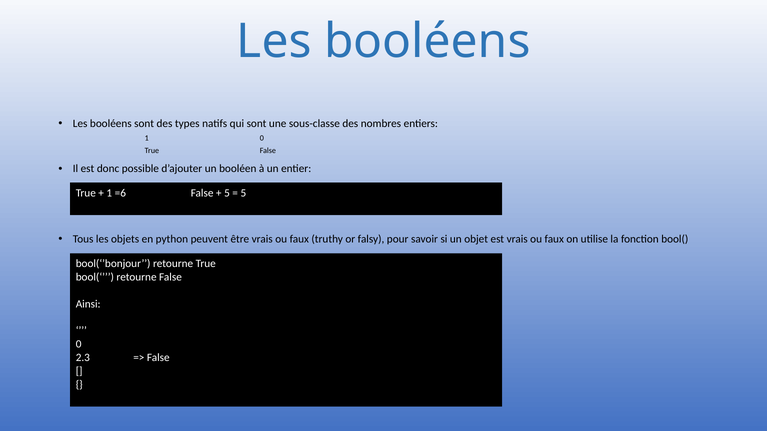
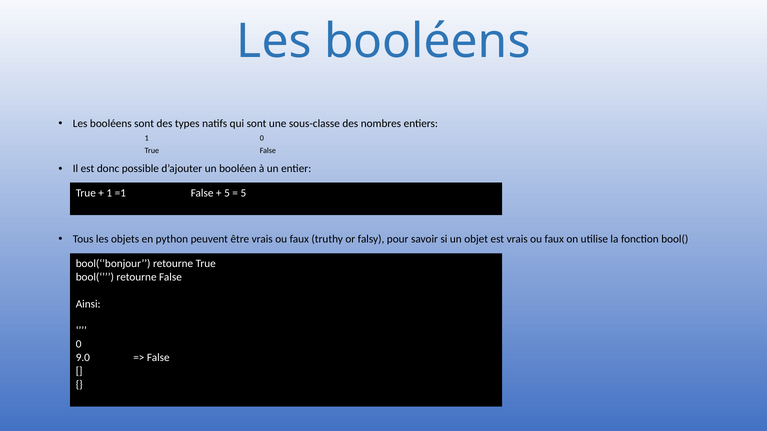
=6: =6 -> =1
2.3: 2.3 -> 9.0
